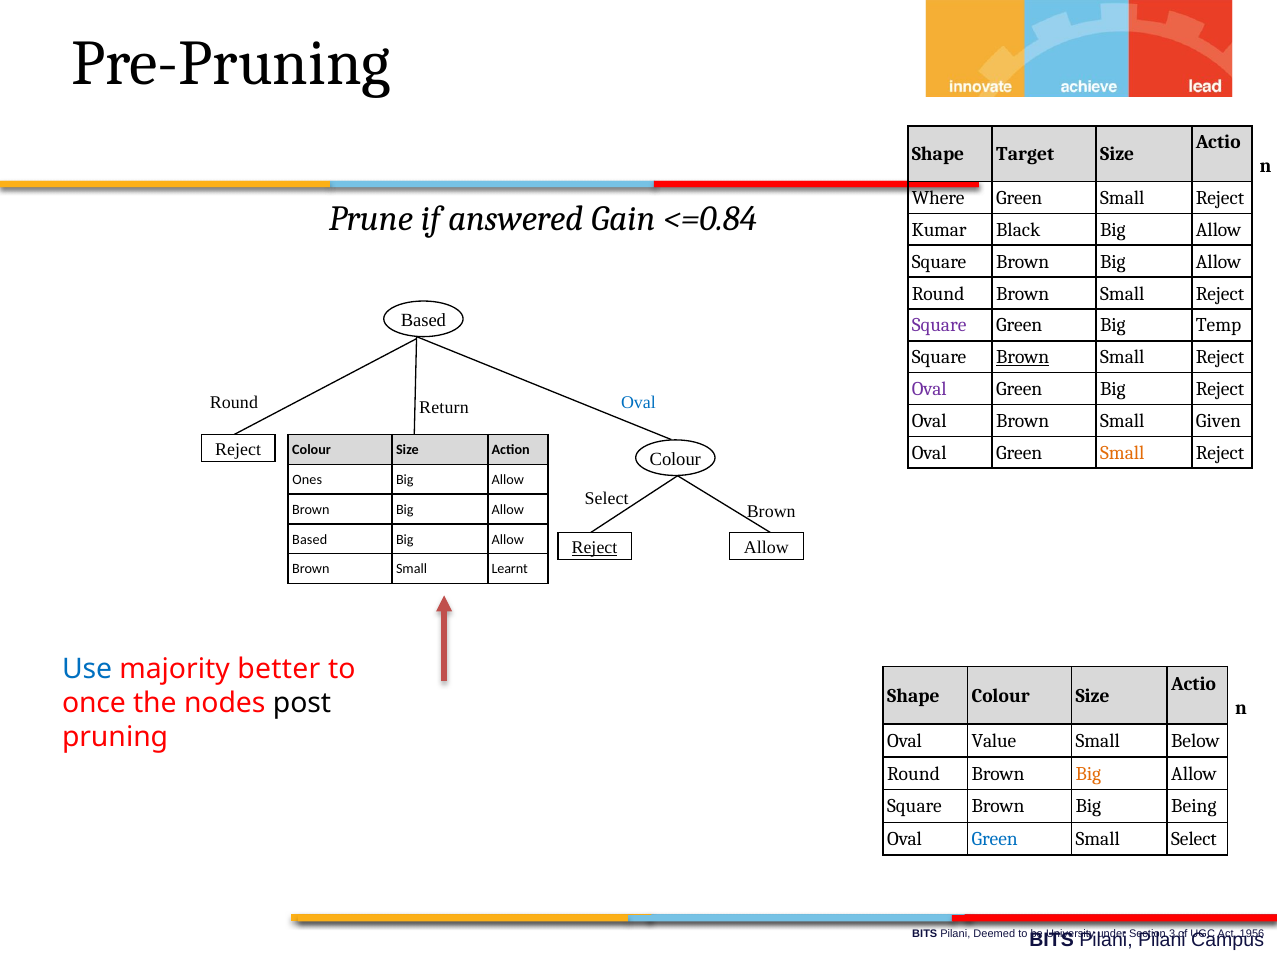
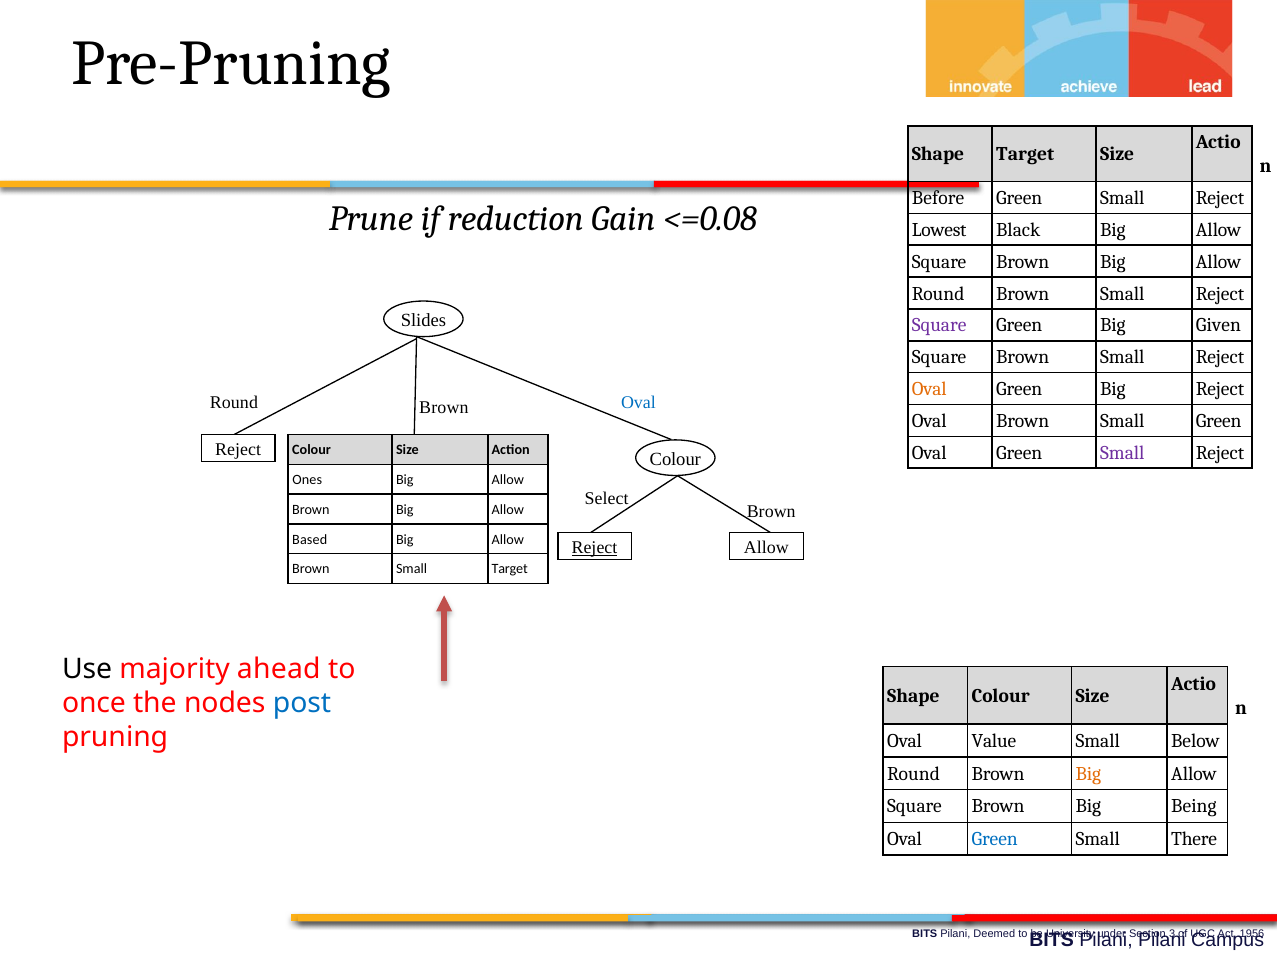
Where: Where -> Before
answered: answered -> reduction
<=0.84: <=0.84 -> <=0.08
Kumar: Kumar -> Lowest
Based at (423, 320): Based -> Slides
Temp: Temp -> Given
Brown at (1023, 358) underline: present -> none
Oval at (929, 389) colour: purple -> orange
Return at (444, 408): Return -> Brown
Small Given: Given -> Green
Small at (1122, 453) colour: orange -> purple
Small Learnt: Learnt -> Target
Use colour: blue -> black
better: better -> ahead
post colour: black -> blue
Small Select: Select -> There
